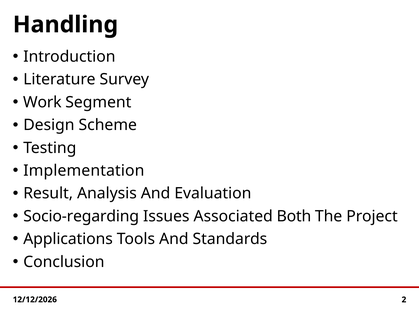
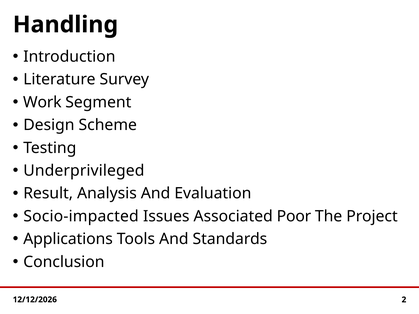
Implementation: Implementation -> Underprivileged
Socio-regarding: Socio-regarding -> Socio-impacted
Both: Both -> Poor
